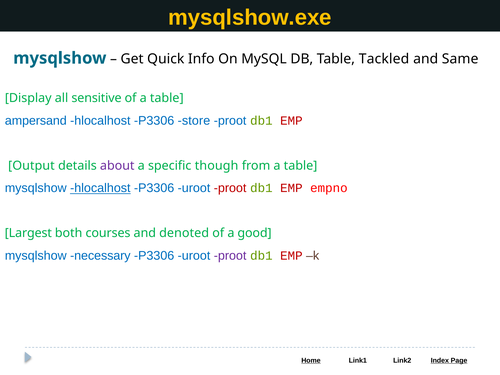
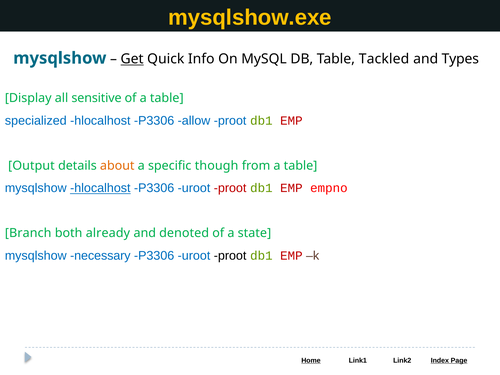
Get underline: none -> present
Same: Same -> Types
ampersand: ampersand -> specialized
store: store -> allow
about colour: purple -> orange
Largest: Largest -> Branch
courses: courses -> already
good: good -> state
proot at (230, 256) colour: purple -> black
